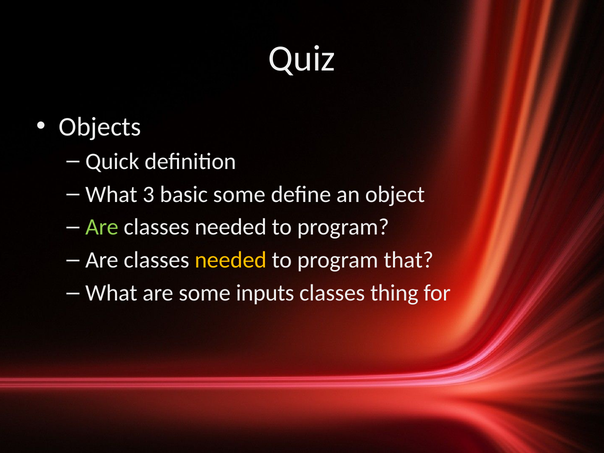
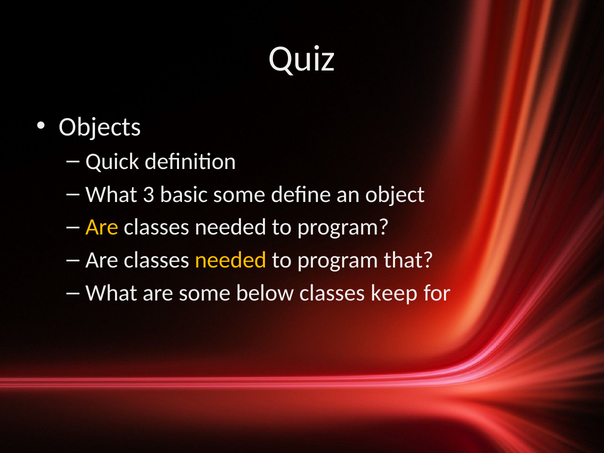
Are at (102, 227) colour: light green -> yellow
inputs: inputs -> below
thing: thing -> keep
